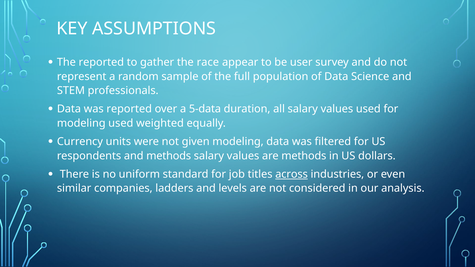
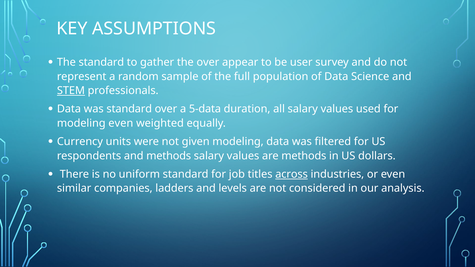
The reported: reported -> standard
the race: race -> over
STEM underline: none -> present
was reported: reported -> standard
modeling used: used -> even
